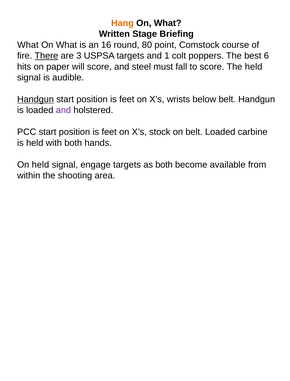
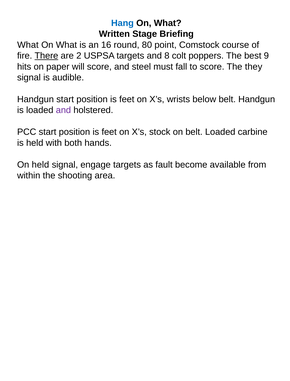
Hang colour: orange -> blue
3: 3 -> 2
1: 1 -> 8
6: 6 -> 9
The held: held -> they
Handgun at (35, 99) underline: present -> none
as both: both -> fault
